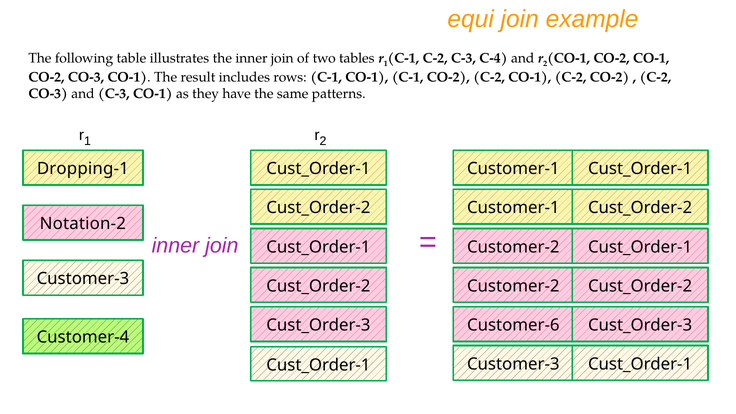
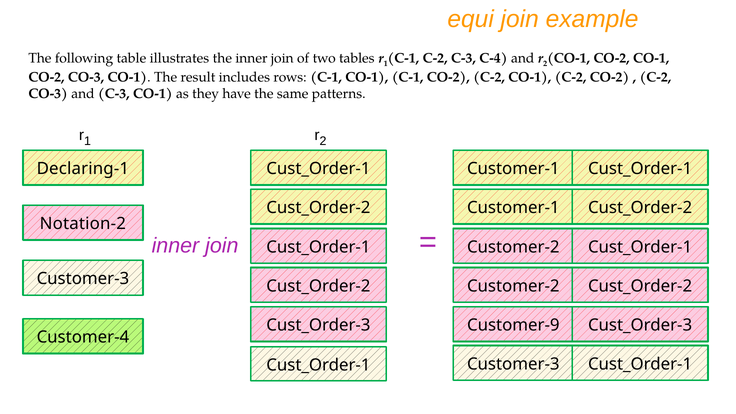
Dropping-1: Dropping-1 -> Declaring-1
Customer-6: Customer-6 -> Customer-9
